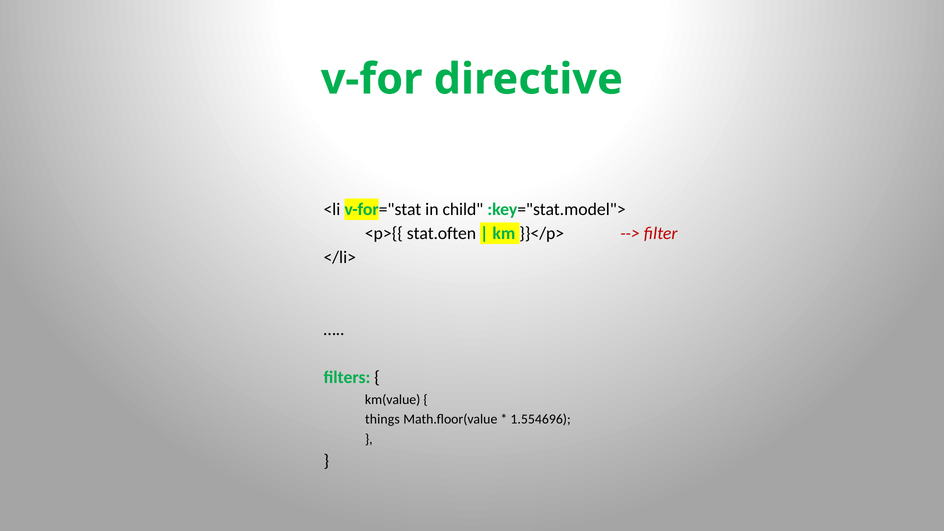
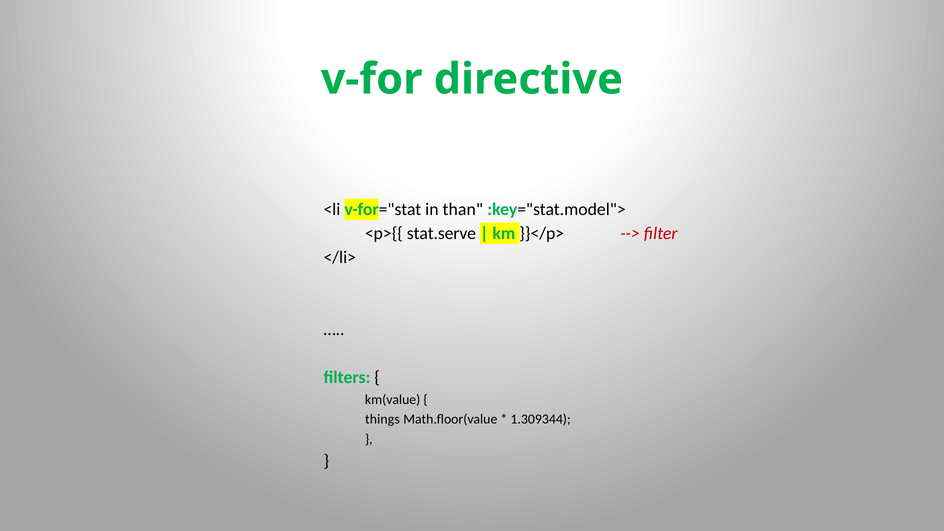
child: child -> than
stat.often: stat.often -> stat.serve
1.554696: 1.554696 -> 1.309344
